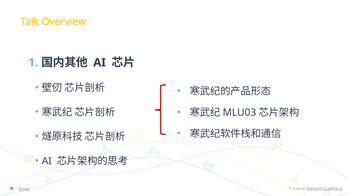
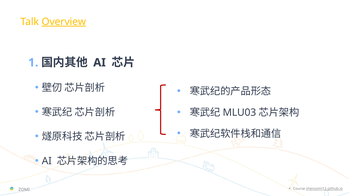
Overview underline: none -> present
